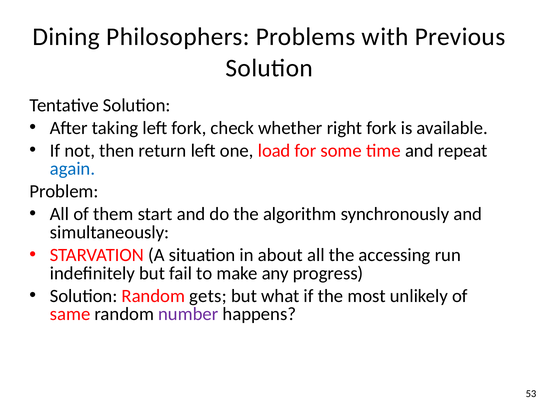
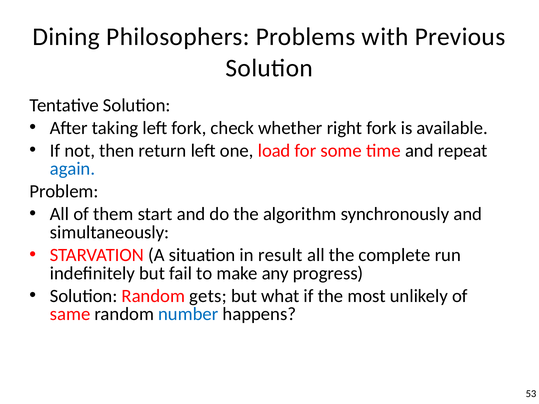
about: about -> result
accessing: accessing -> complete
number colour: purple -> blue
